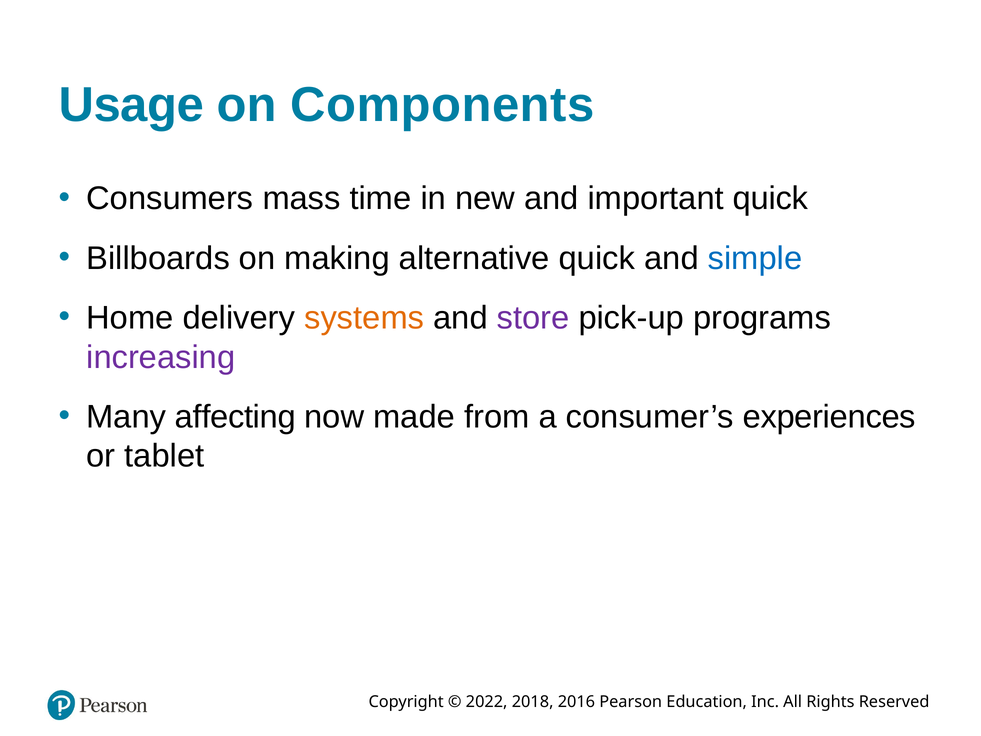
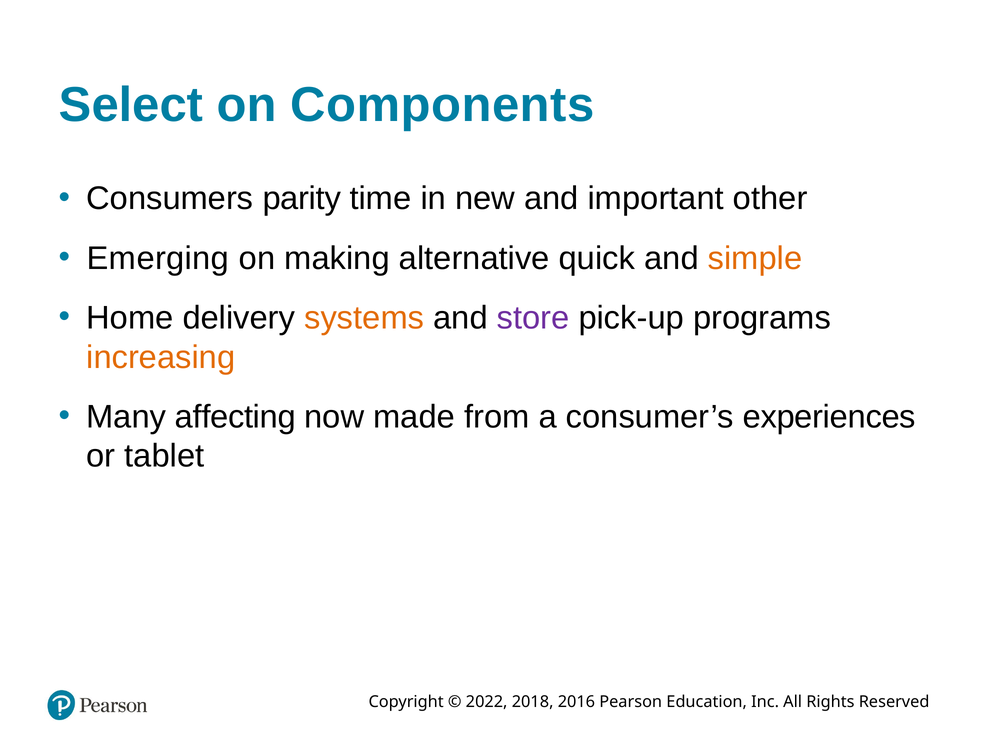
Usage: Usage -> Select
mass: mass -> parity
important quick: quick -> other
Billboards: Billboards -> Emerging
simple colour: blue -> orange
increasing colour: purple -> orange
